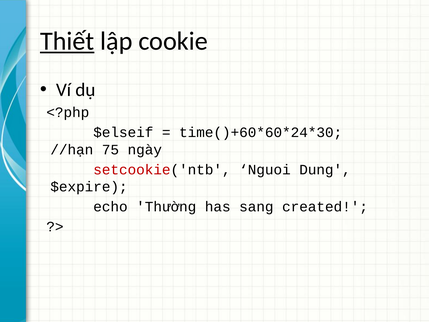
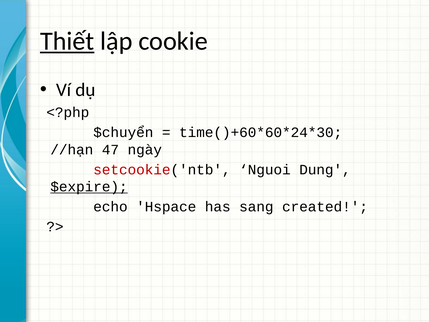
$elseif: $elseif -> $chuyển
75: 75 -> 47
$expire underline: none -> present
Thường: Thường -> Hspace
